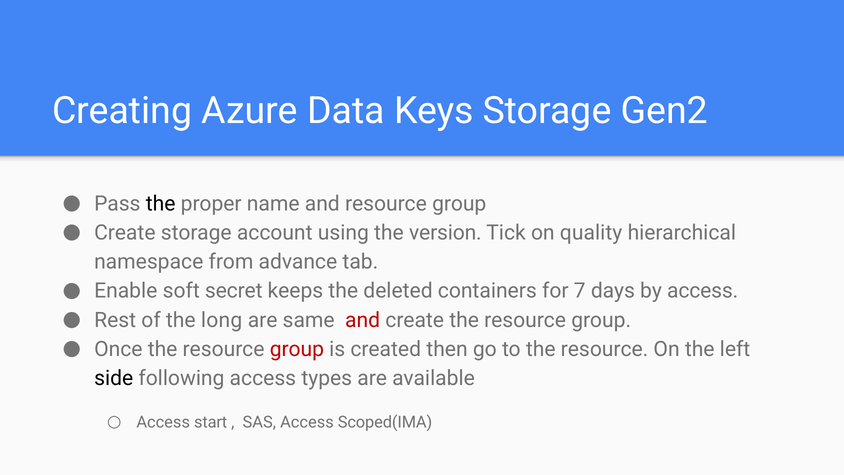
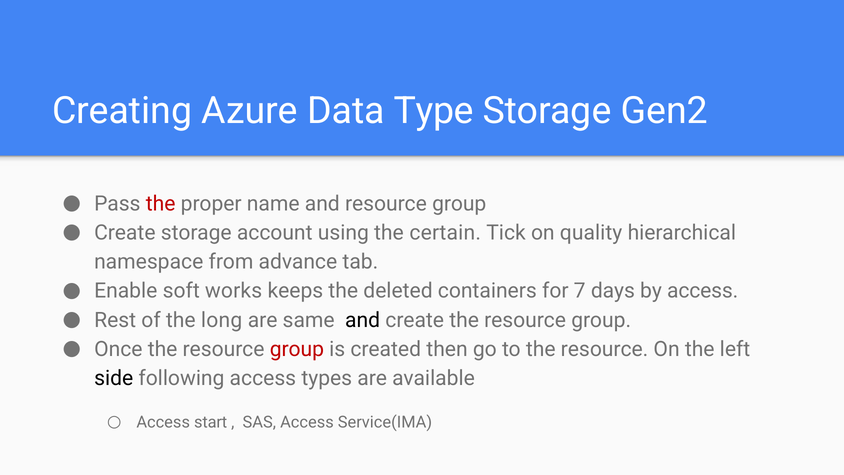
Keys: Keys -> Type
the at (161, 204) colour: black -> red
version: version -> certain
secret: secret -> works
and at (363, 320) colour: red -> black
Scoped(IMA: Scoped(IMA -> Service(IMA
